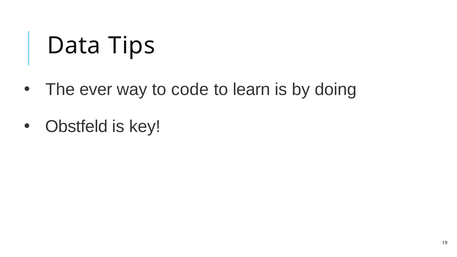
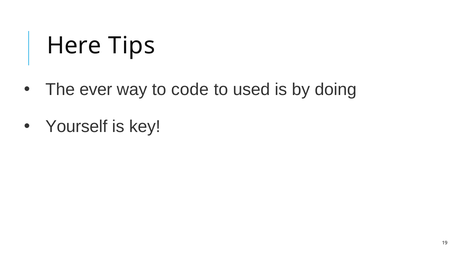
Data: Data -> Here
learn: learn -> used
Obstfeld: Obstfeld -> Yourself
